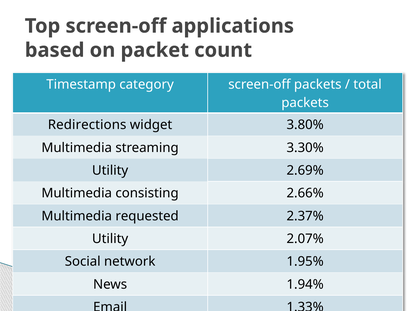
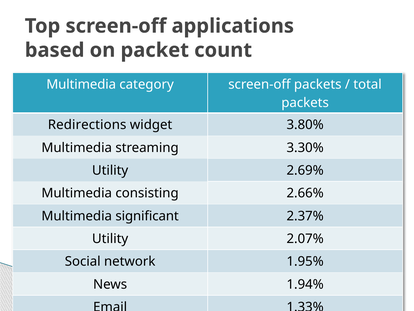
Timestamp at (81, 84): Timestamp -> Multimedia
requested: requested -> significant
